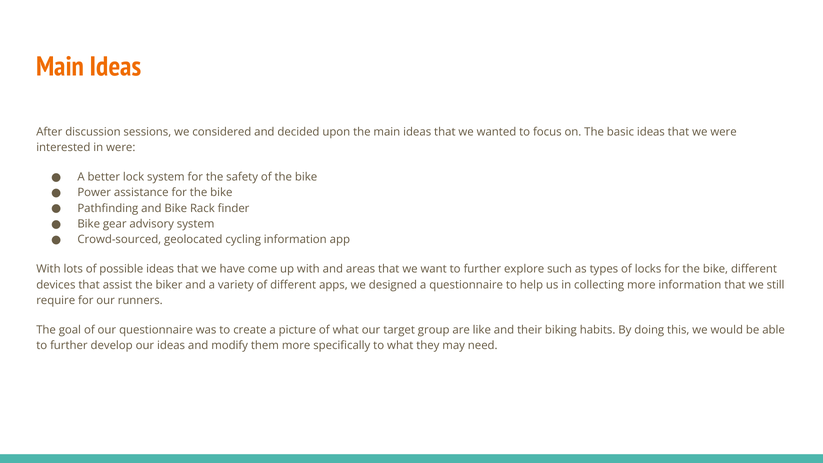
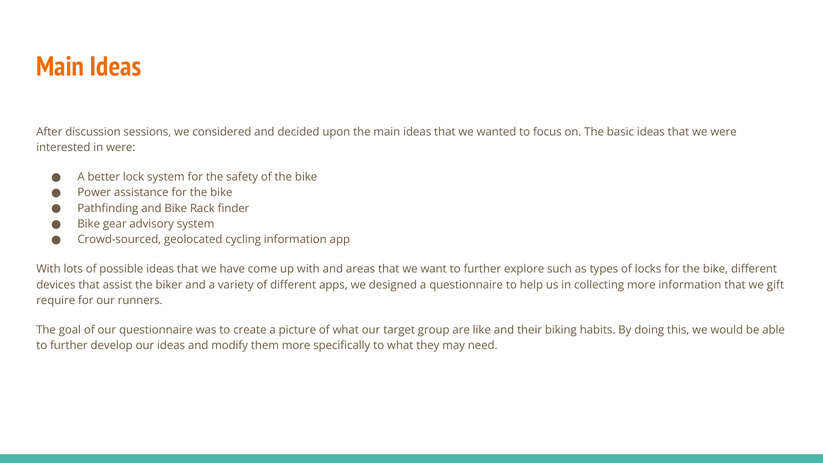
still: still -> gift
